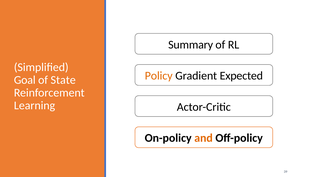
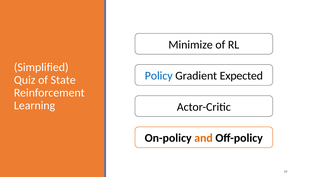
Summary: Summary -> Minimize
Policy colour: orange -> blue
Goal: Goal -> Quiz
